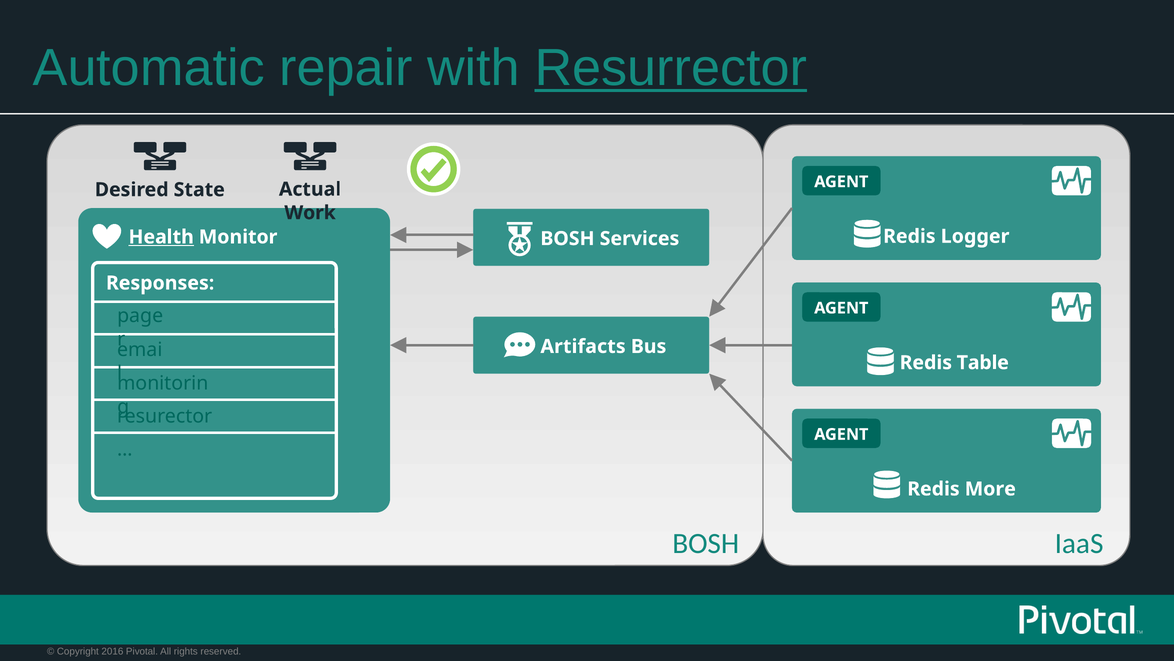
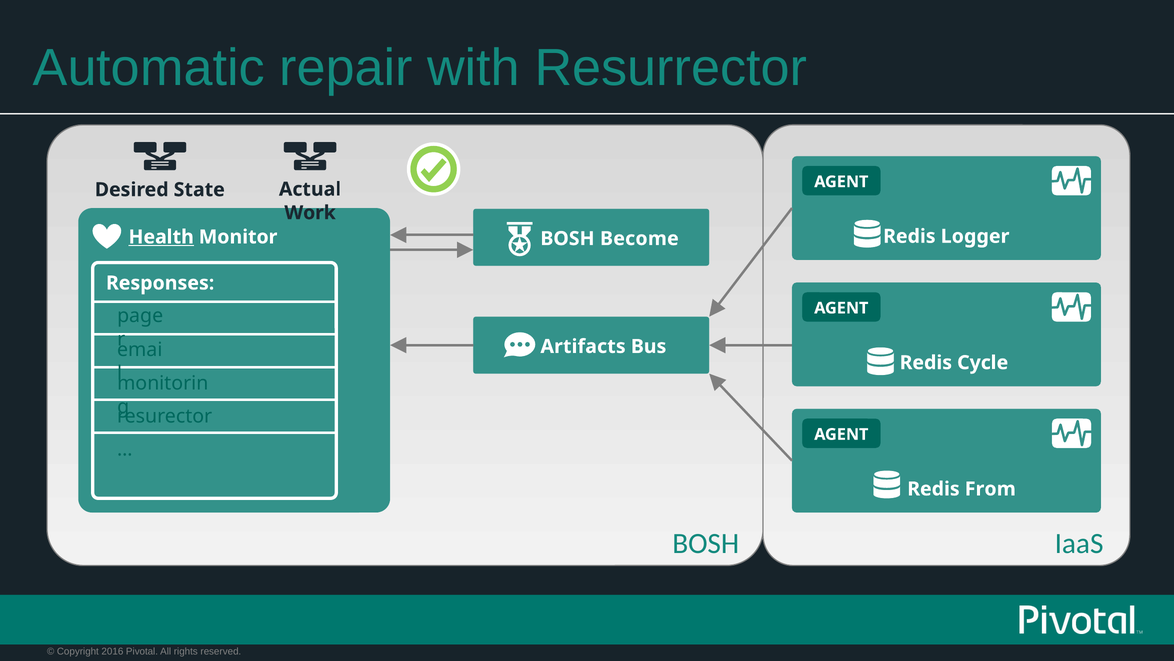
Resurrector underline: present -> none
Services: Services -> Become
Table: Table -> Cycle
More: More -> From
